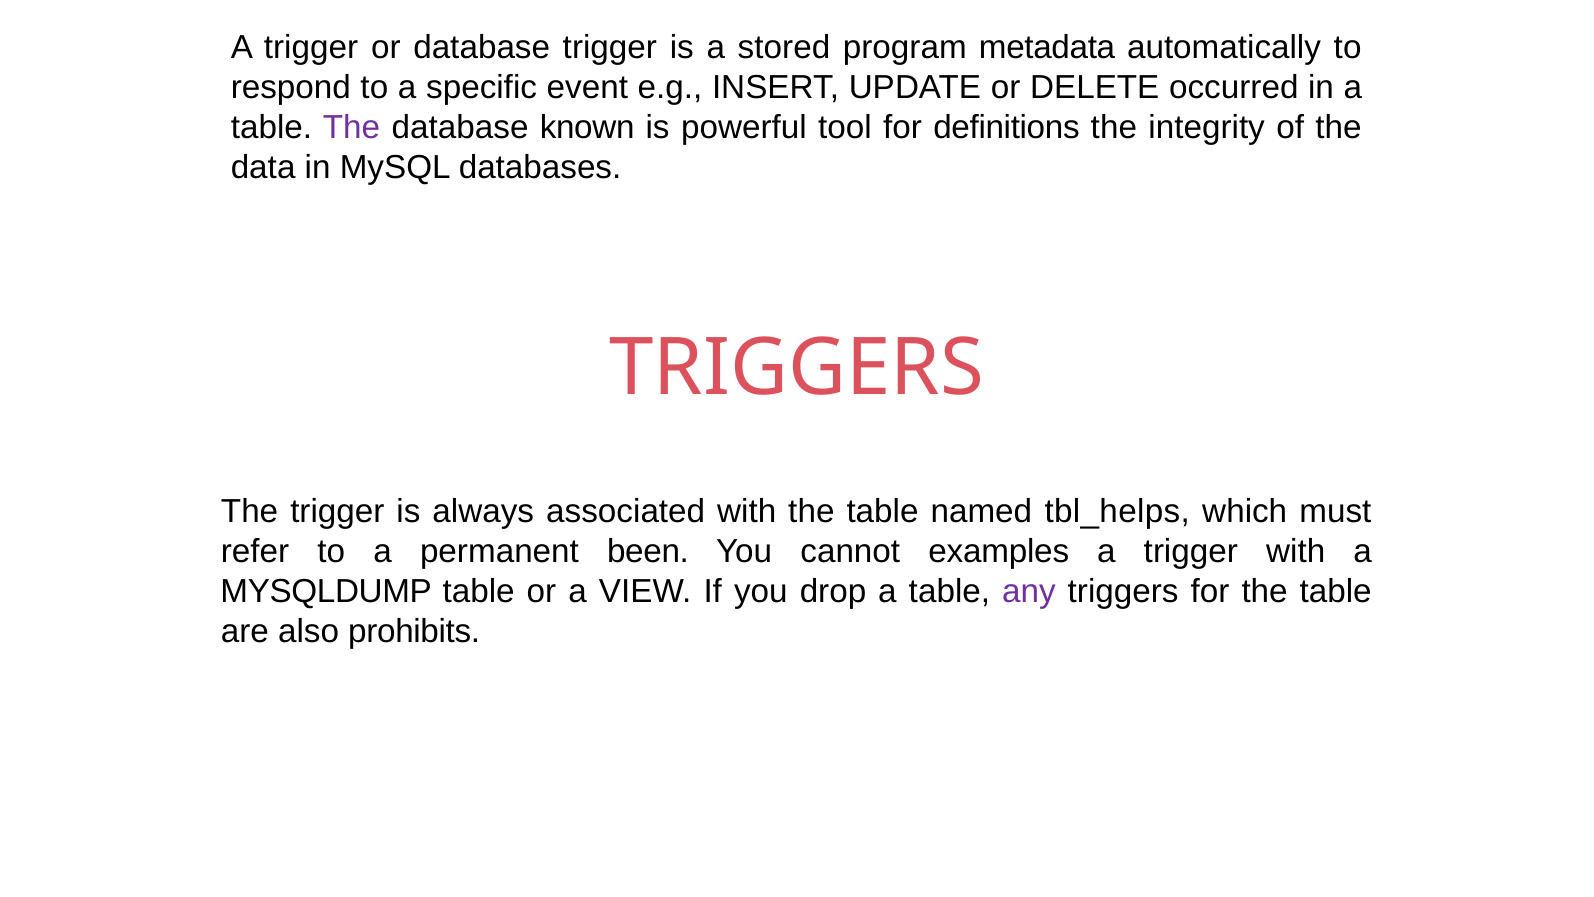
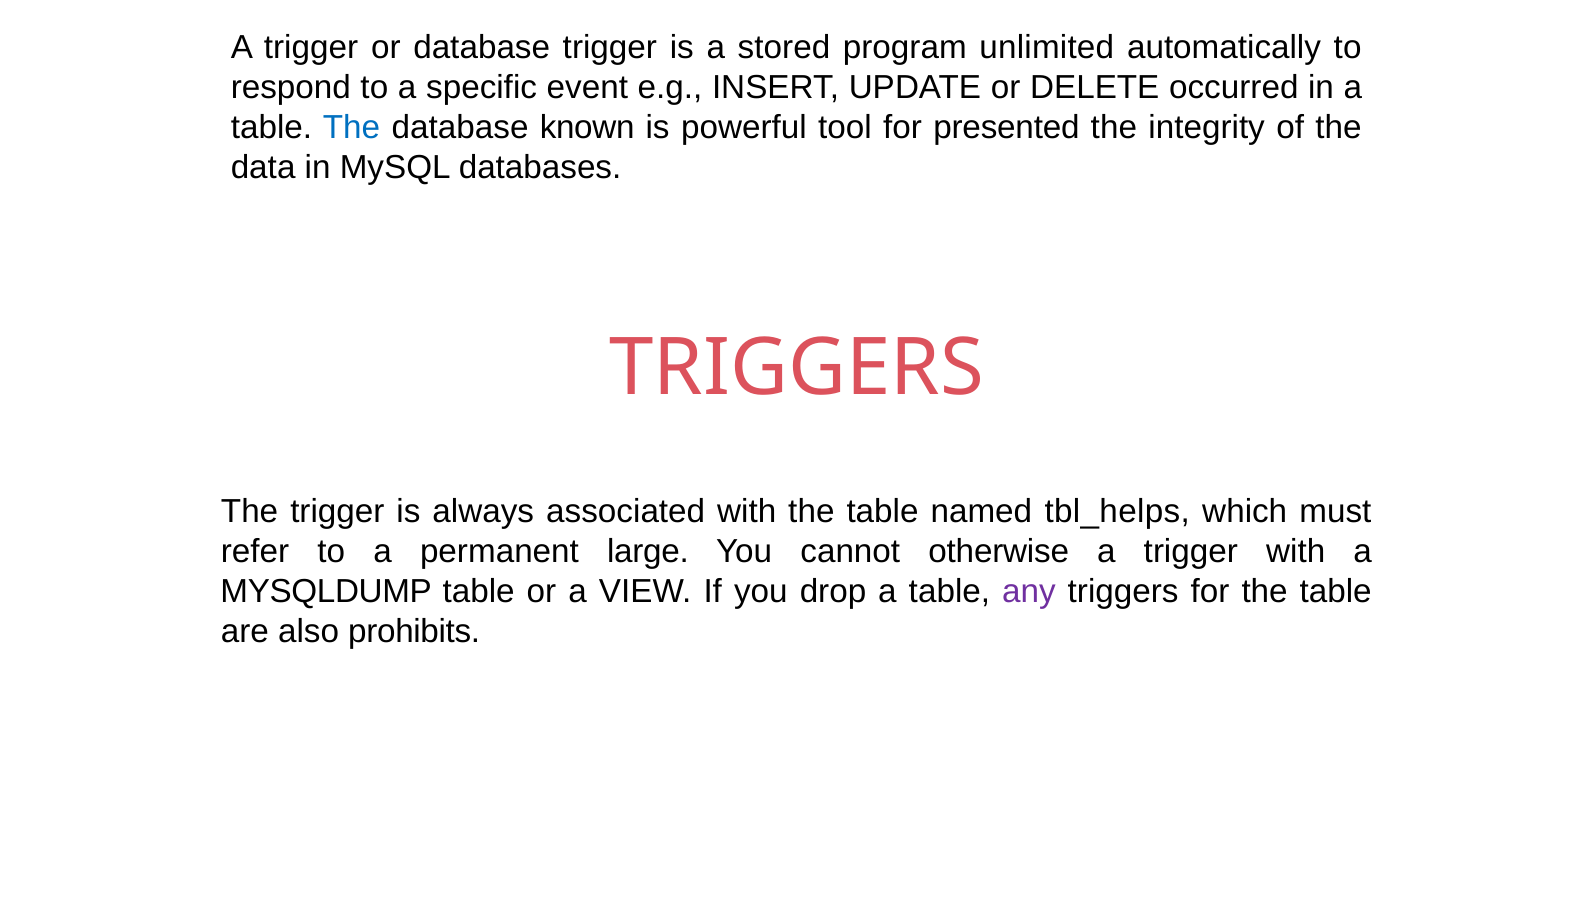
metadata: metadata -> unlimited
The at (351, 128) colour: purple -> blue
definitions: definitions -> presented
been: been -> large
examples: examples -> otherwise
